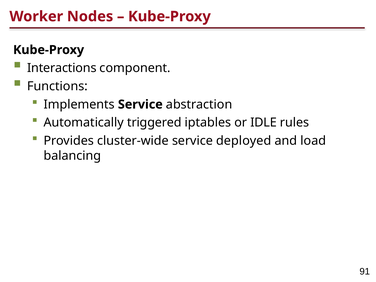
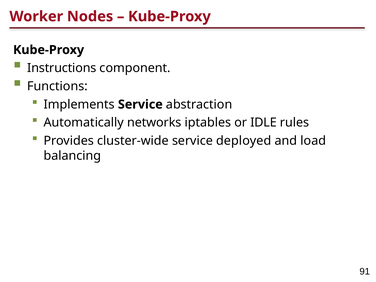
Interactions: Interactions -> Instructions
triggered: triggered -> networks
